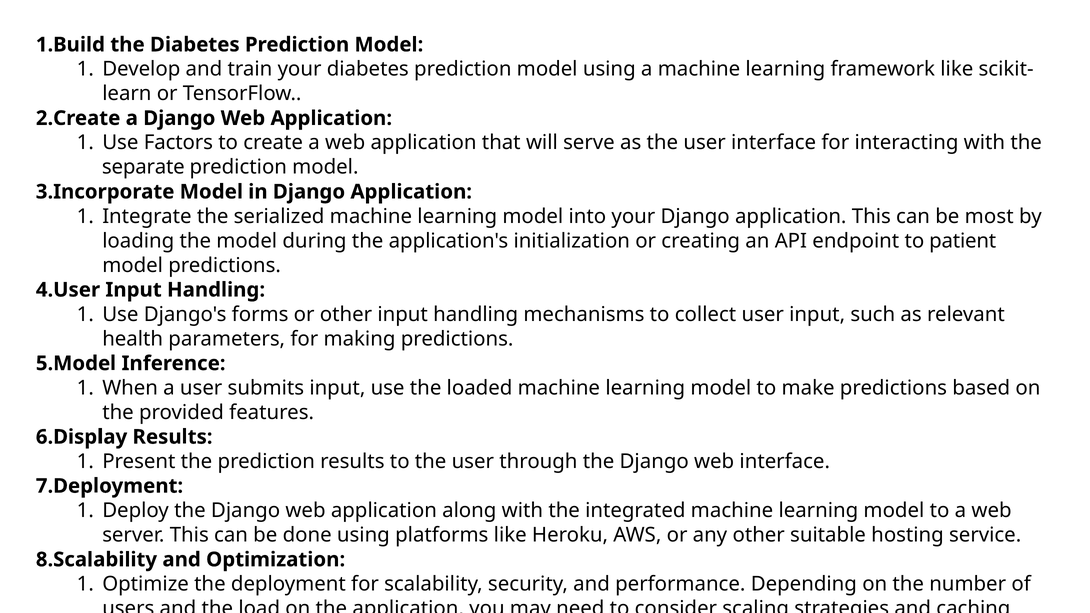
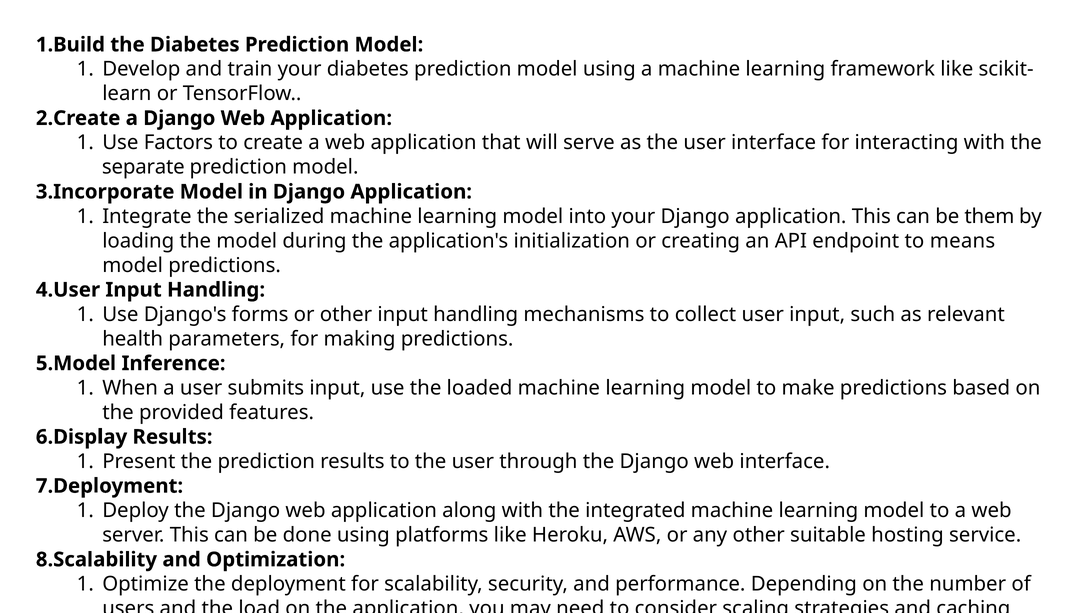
most: most -> them
patient: patient -> means
